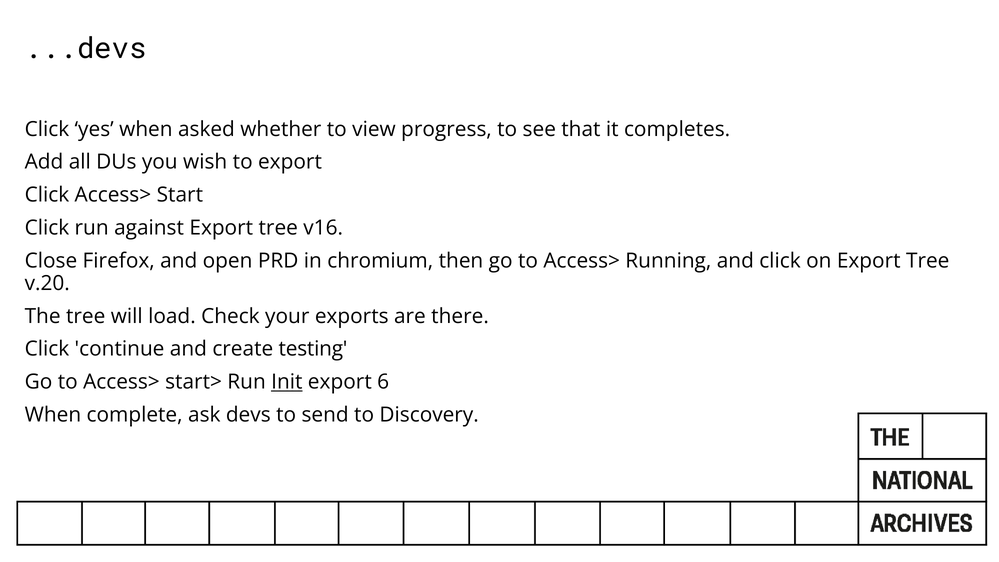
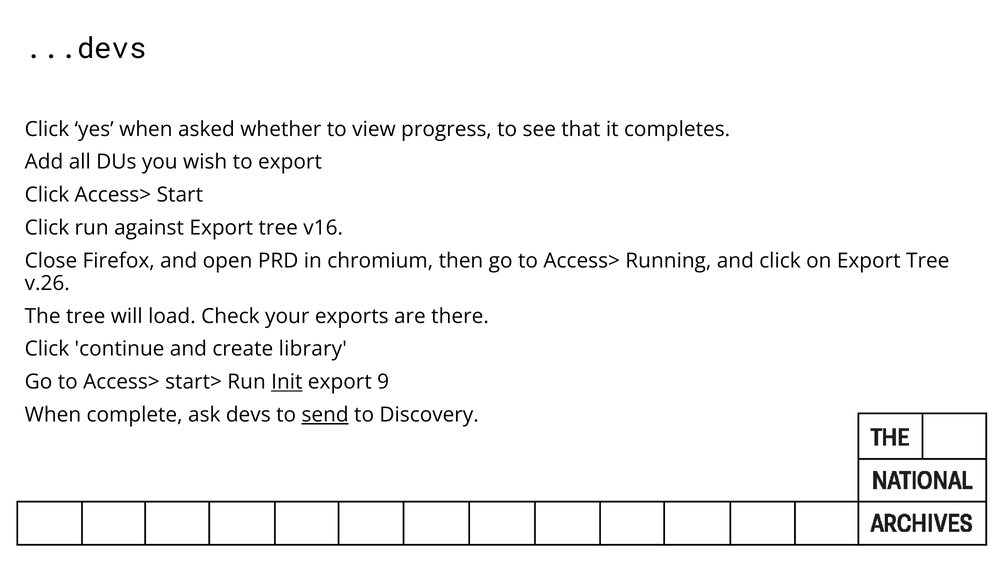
v.20: v.20 -> v.26
testing: testing -> library
6: 6 -> 9
send underline: none -> present
